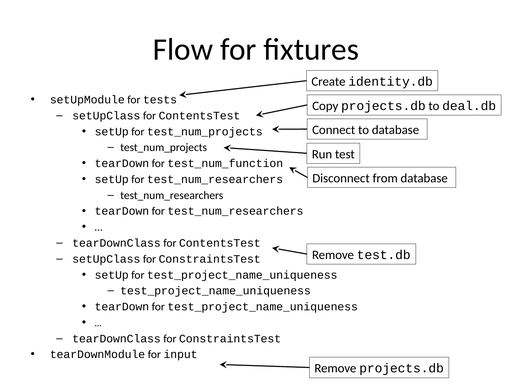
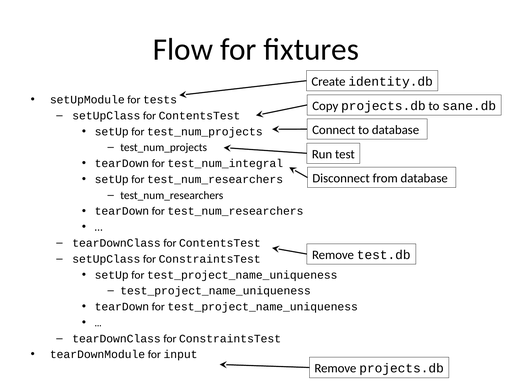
deal.db: deal.db -> sane.db
test_num_function: test_num_function -> test_num_integral
